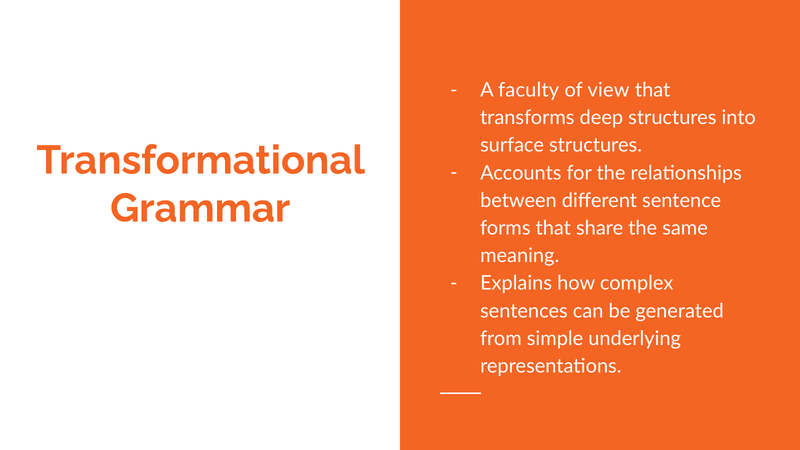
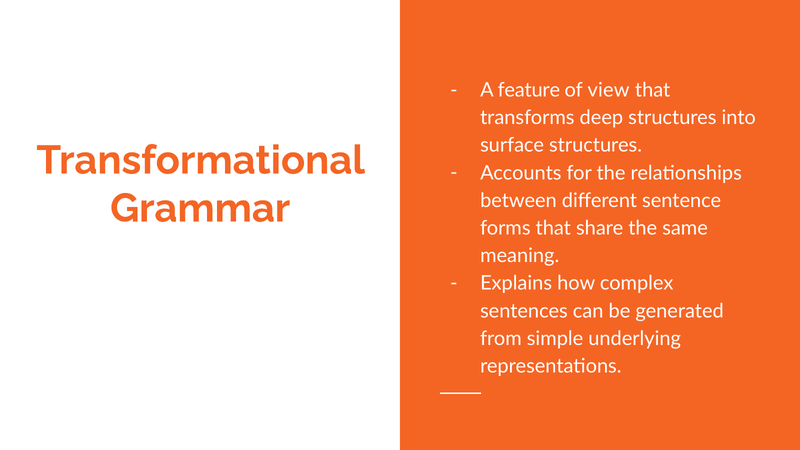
faculty: faculty -> feature
